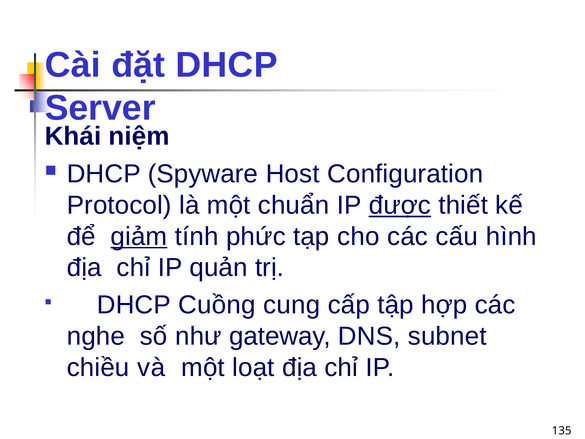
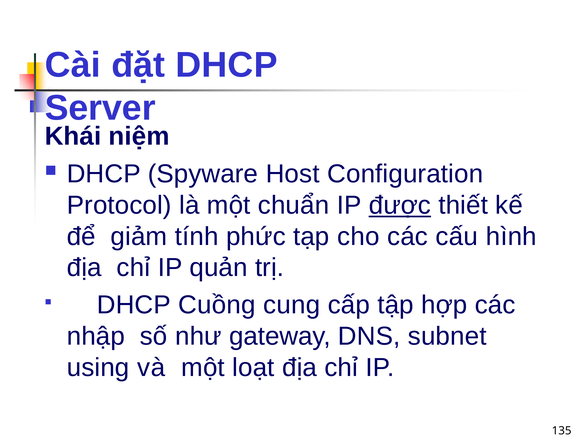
giảm underline: present -> none
nghe: nghe -> nhập
chiều: chiều -> using
